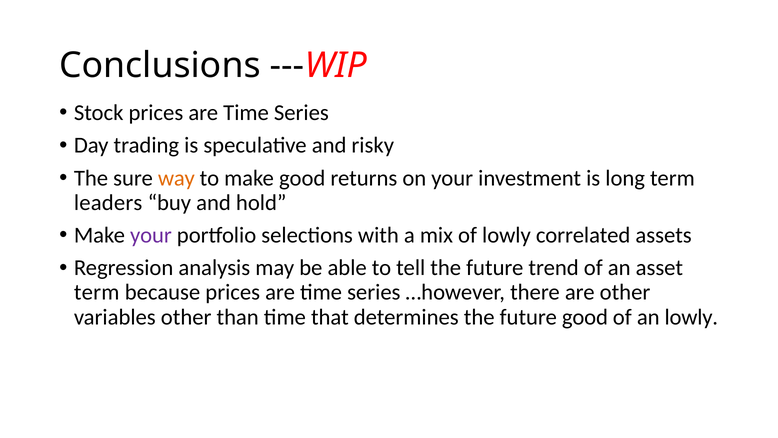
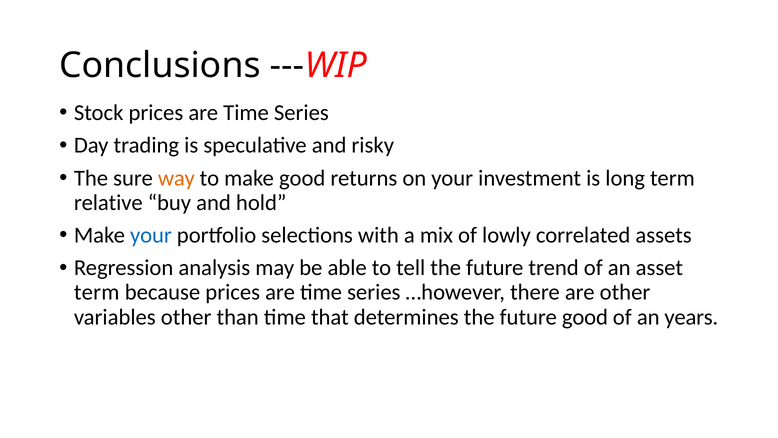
leaders: leaders -> relative
your at (151, 235) colour: purple -> blue
an lowly: lowly -> years
